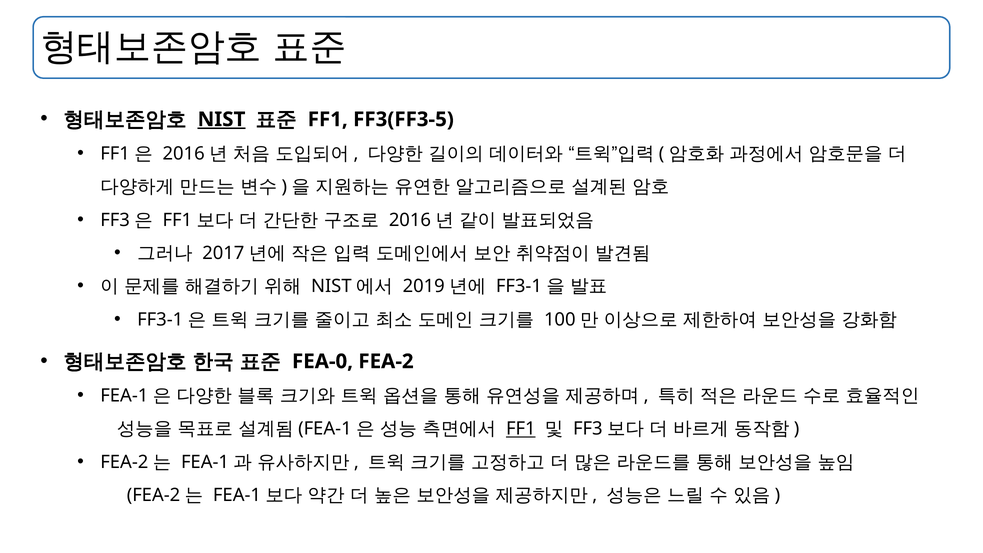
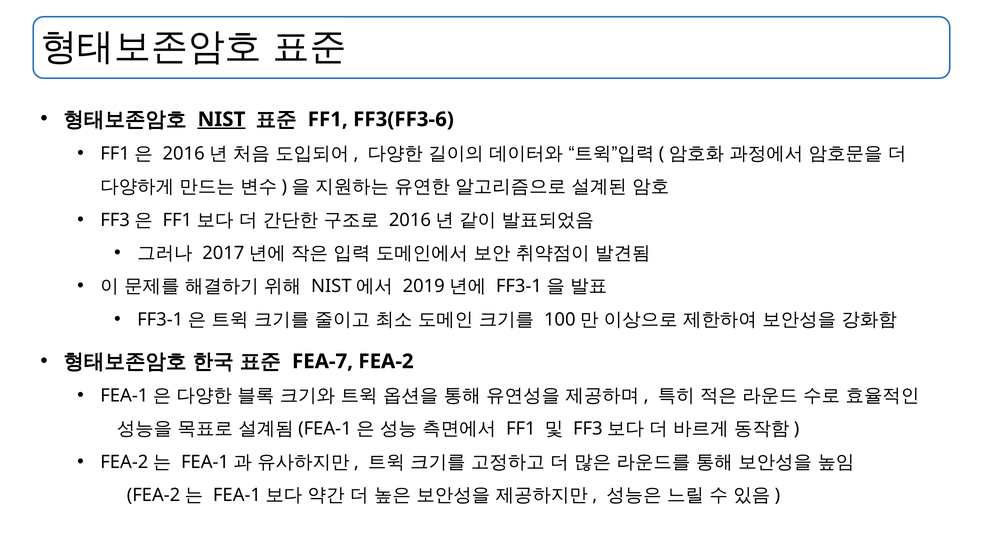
FF3(FF3-5: FF3(FF3-5 -> FF3(FF3-6
FEA-0: FEA-0 -> FEA-7
FF1 at (521, 429) underline: present -> none
